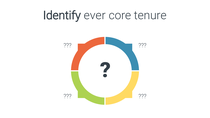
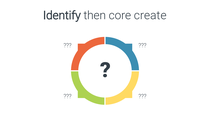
ever: ever -> then
tenure: tenure -> create
